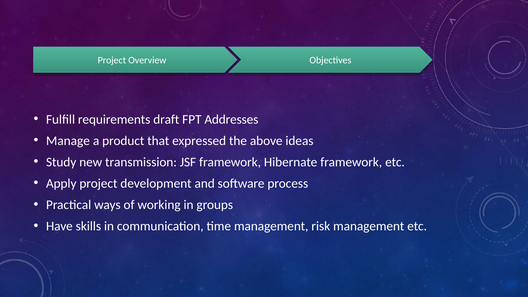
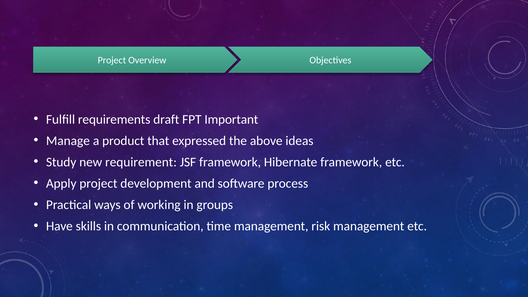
Addresses: Addresses -> Important
transmission: transmission -> requirement
